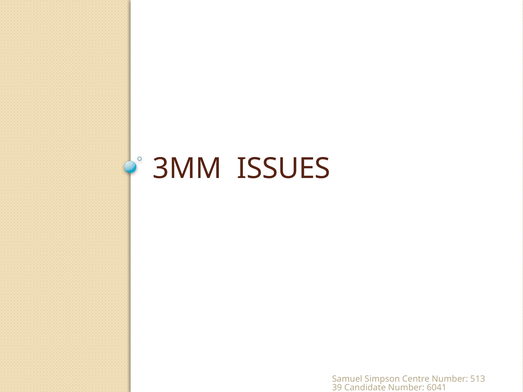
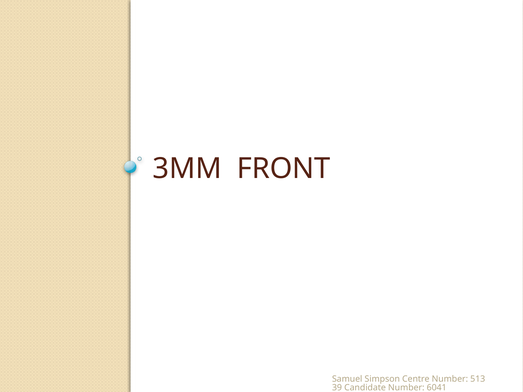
ISSUES: ISSUES -> FRONT
